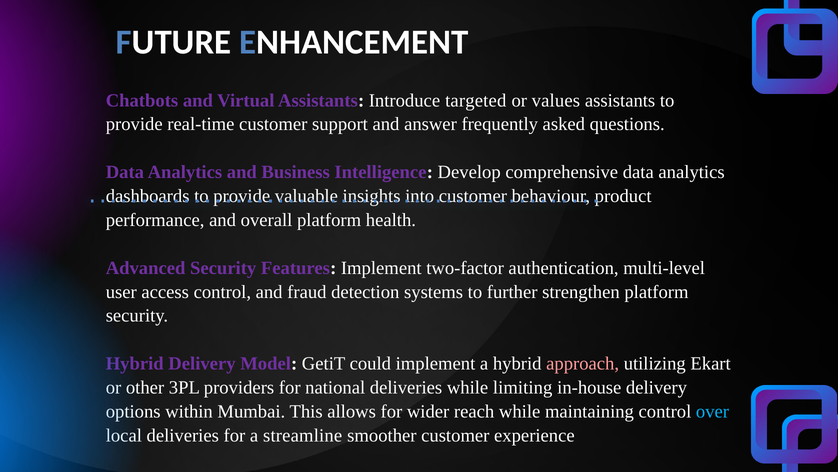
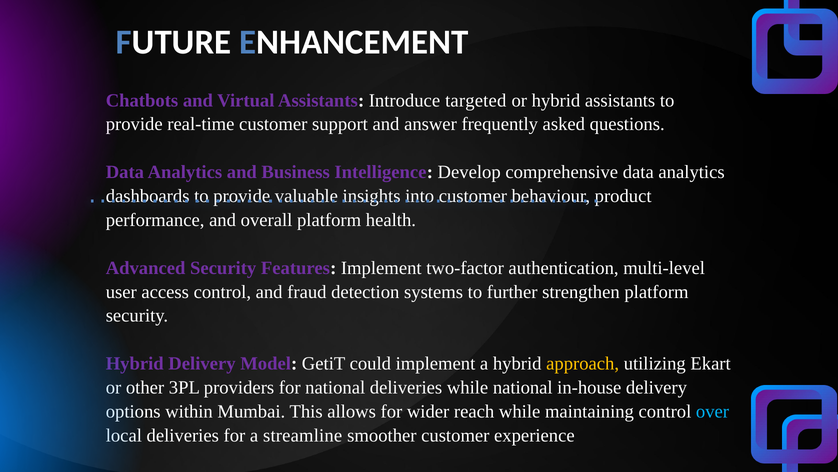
or values: values -> hybrid
approach colour: pink -> yellow
while limiting: limiting -> national
